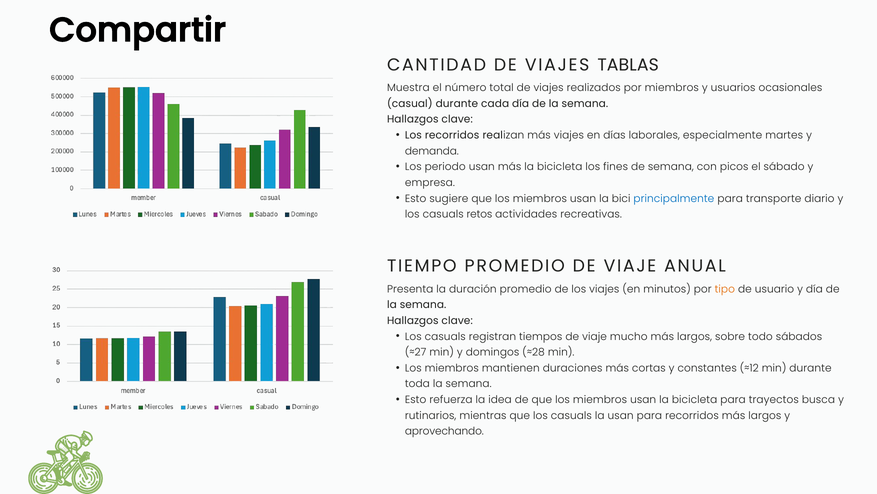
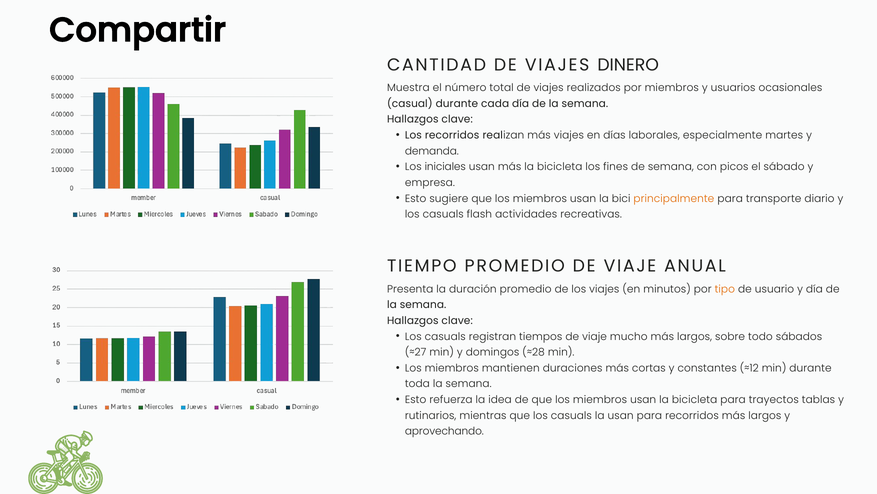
TABLAS: TABLAS -> DINERO
periodo: periodo -> iniciales
principalmente colour: blue -> orange
retos: retos -> flash
busca: busca -> tablas
